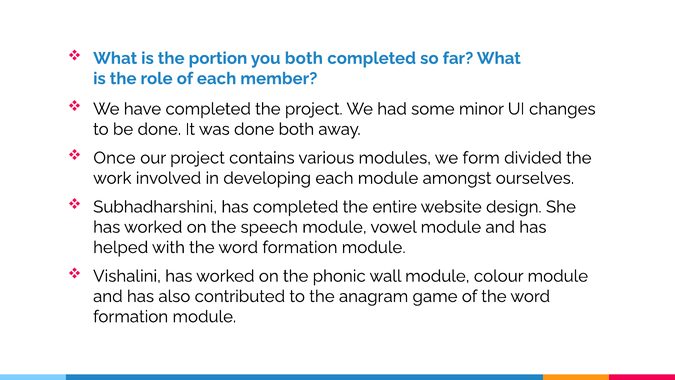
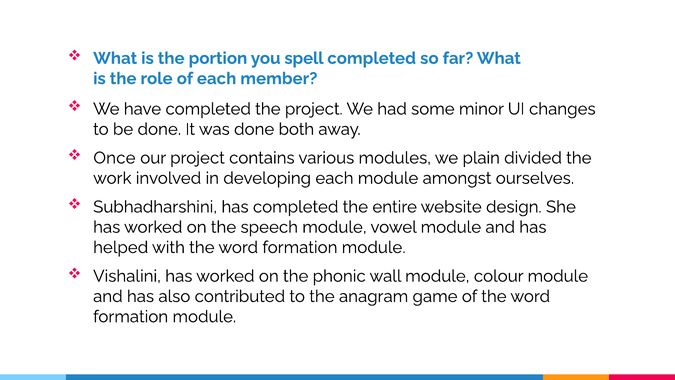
you both: both -> spell
form: form -> plain
